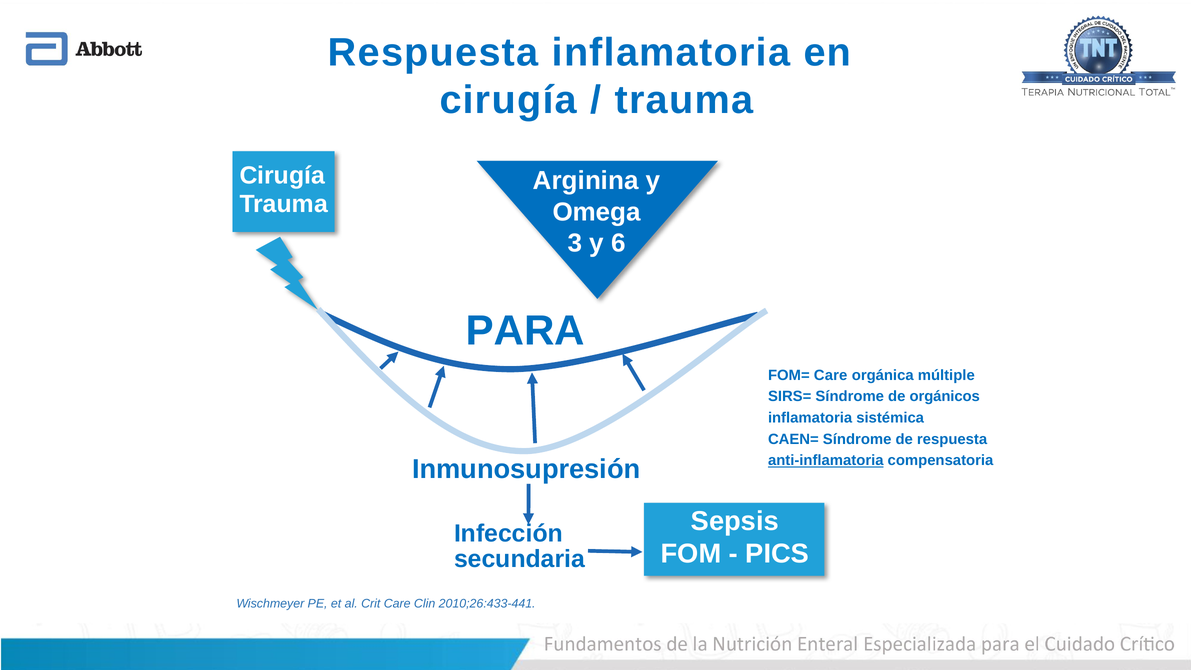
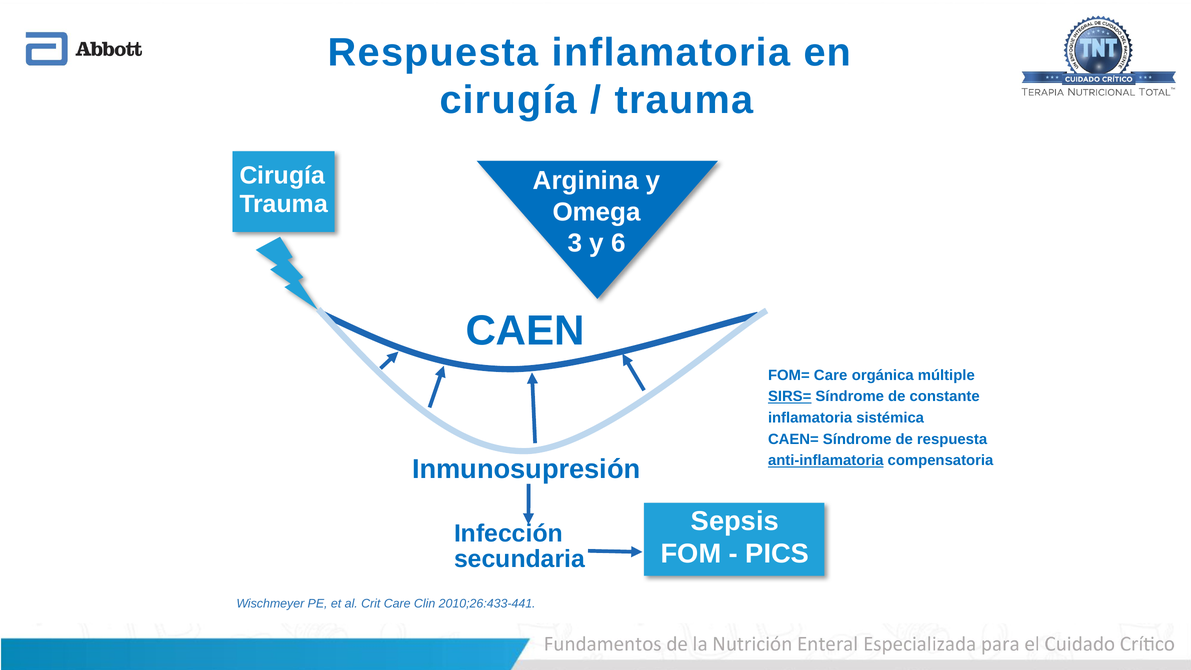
PARA: PARA -> CAEN
SIRS= underline: none -> present
orgánicos: orgánicos -> constante
